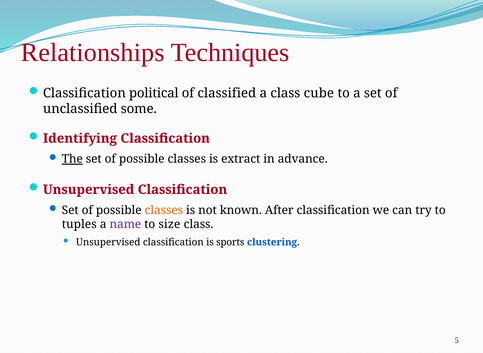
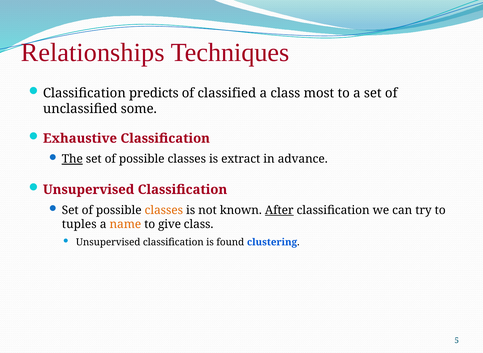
political: political -> predicts
cube: cube -> most
Identifying: Identifying -> Exhaustive
After underline: none -> present
name colour: purple -> orange
size: size -> give
sports: sports -> found
